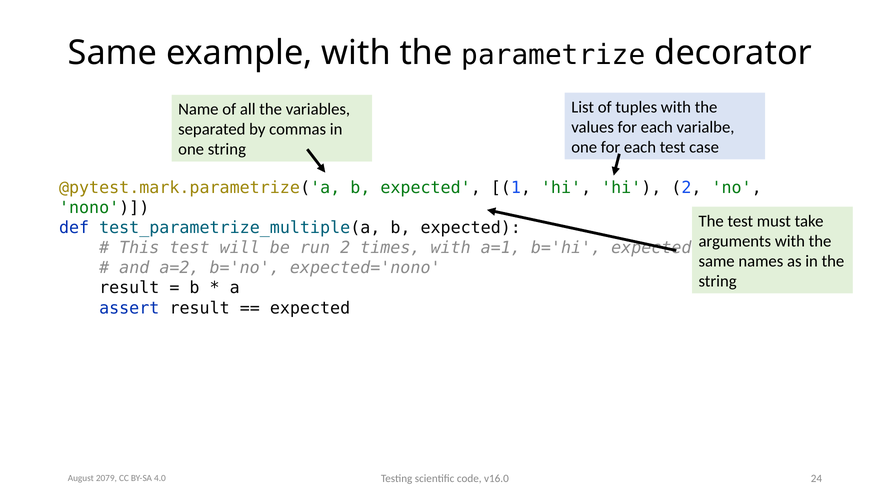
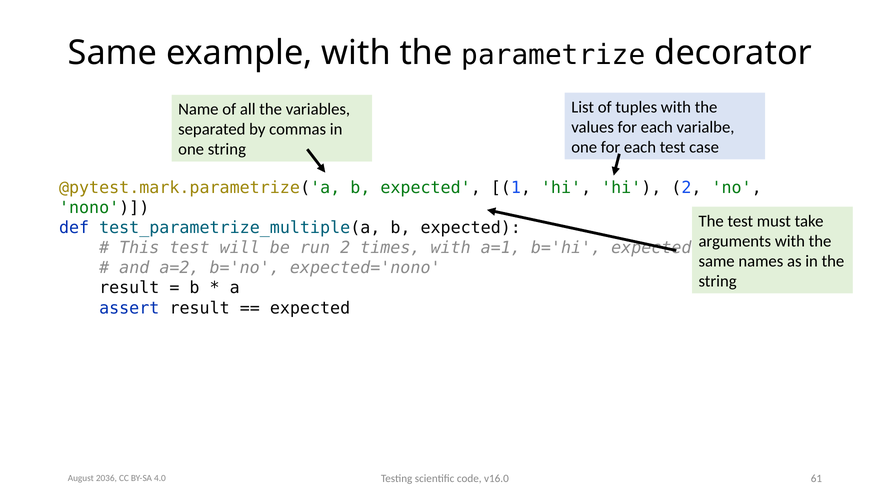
24: 24 -> 61
2079: 2079 -> 2036
